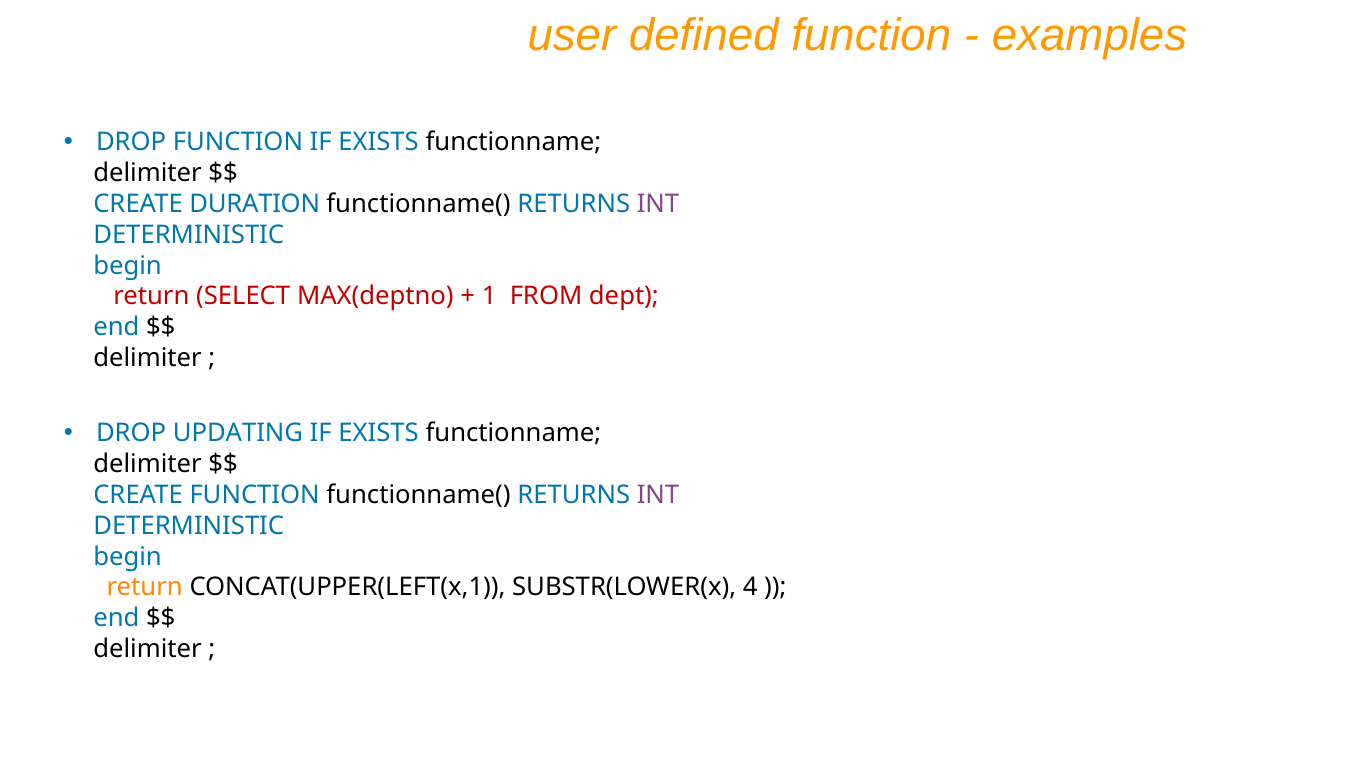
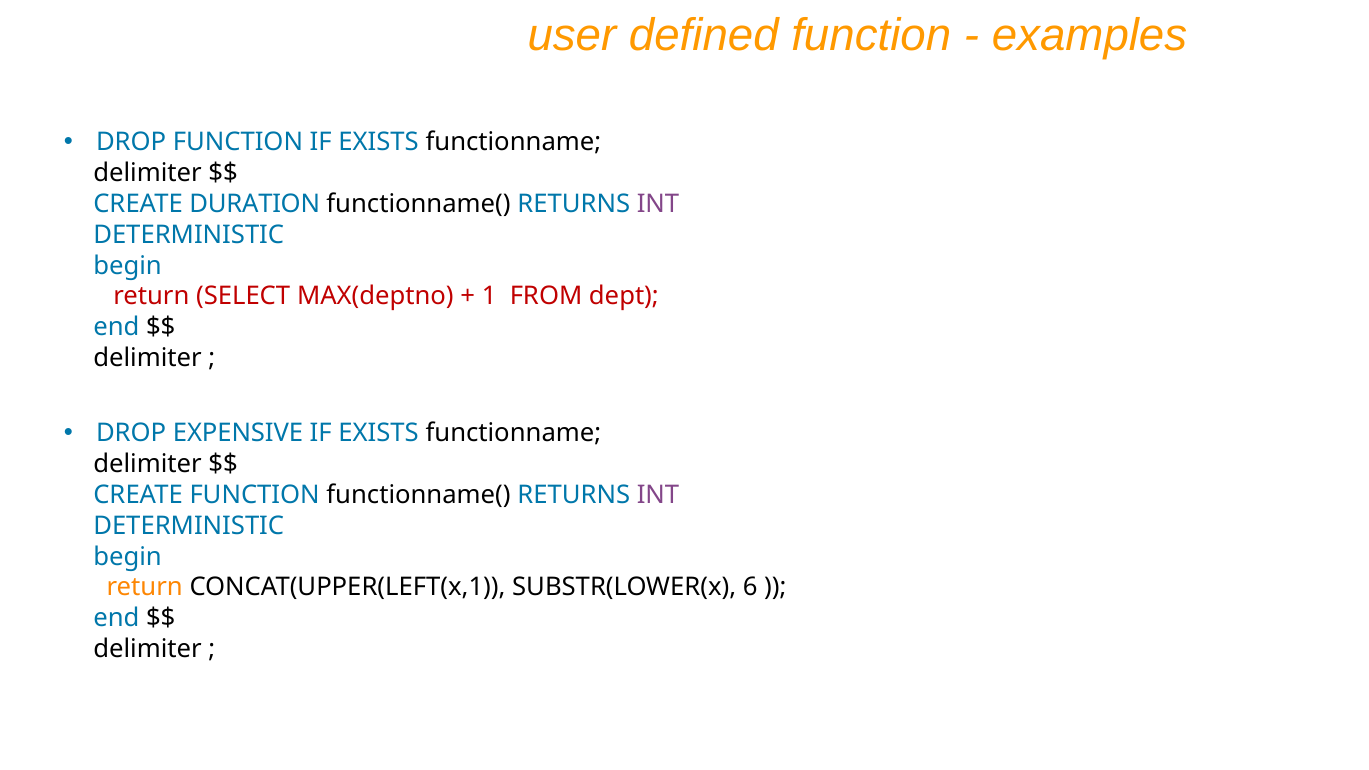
UPDATING: UPDATING -> EXPENSIVE
4: 4 -> 6
